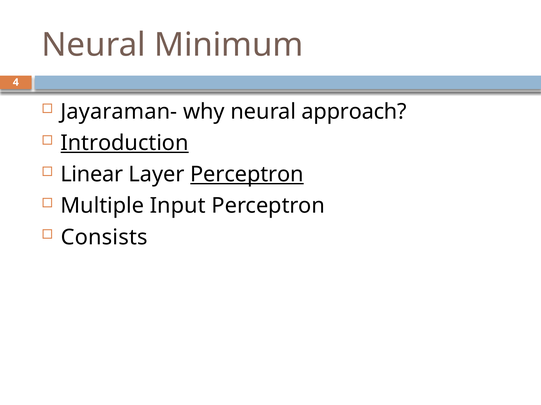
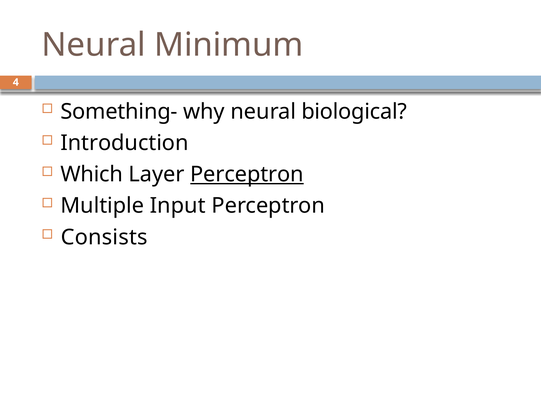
Jayaraman-: Jayaraman- -> Something-
approach: approach -> biological
Introduction underline: present -> none
Linear: Linear -> Which
